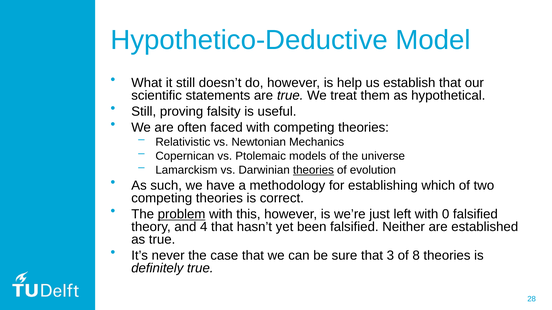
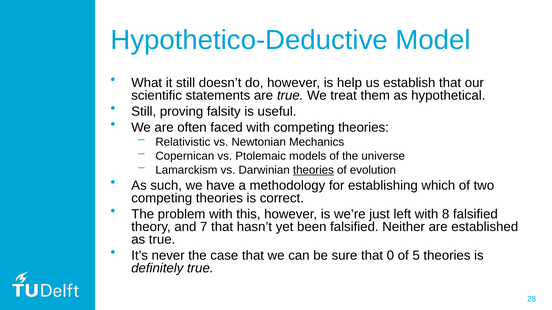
problem underline: present -> none
0: 0 -> 8
4: 4 -> 7
3: 3 -> 0
8: 8 -> 5
